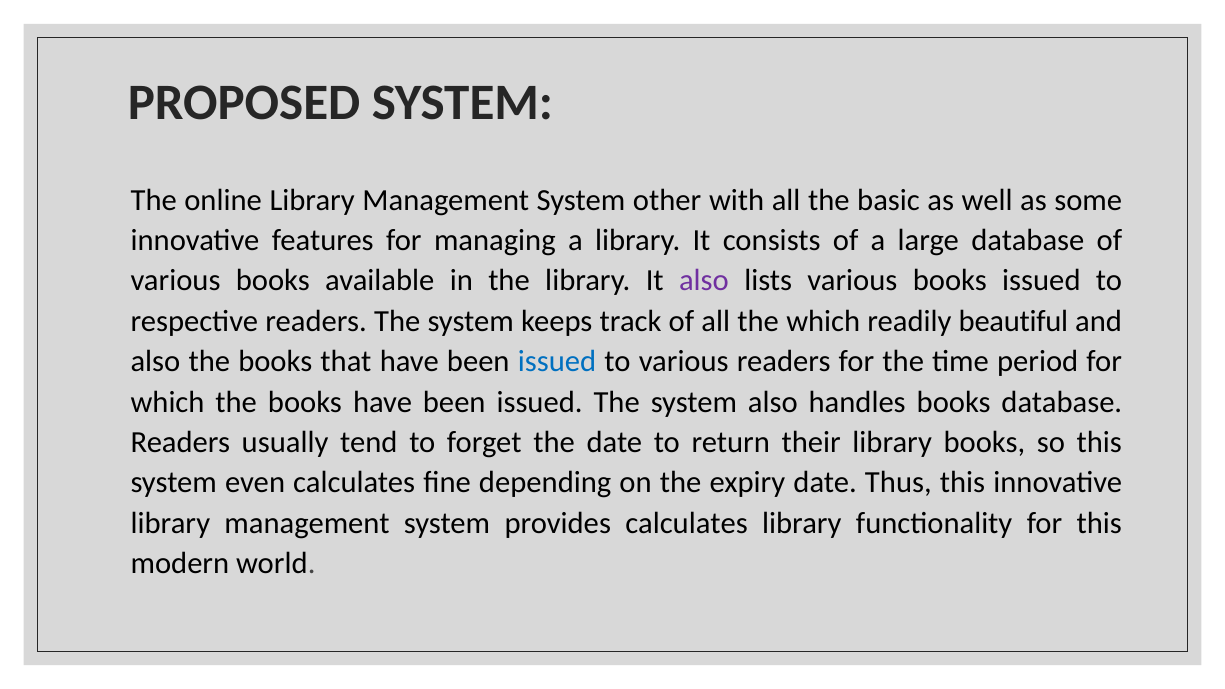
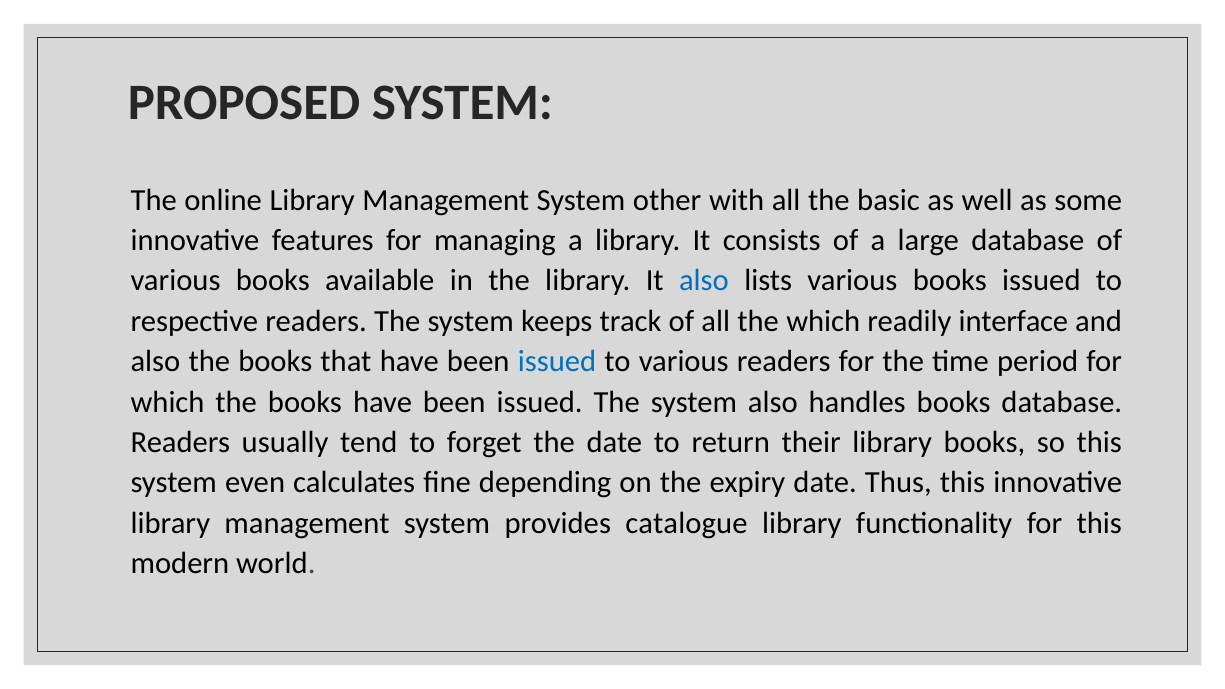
also at (704, 281) colour: purple -> blue
beautiful: beautiful -> interface
provides calculates: calculates -> catalogue
